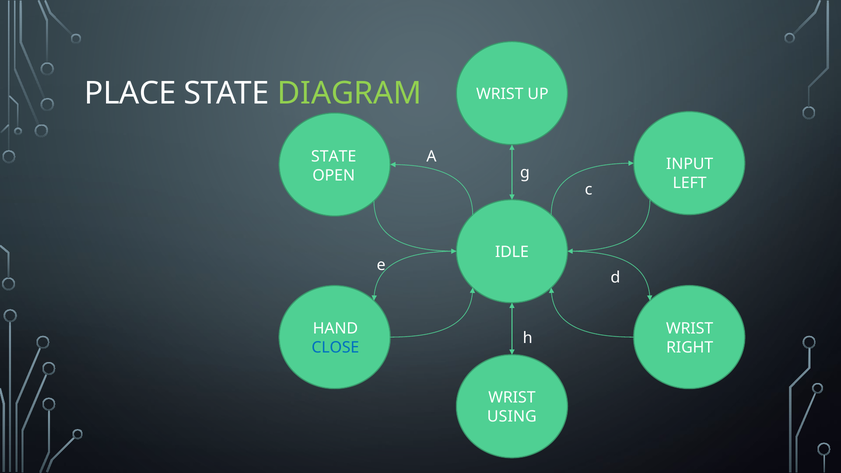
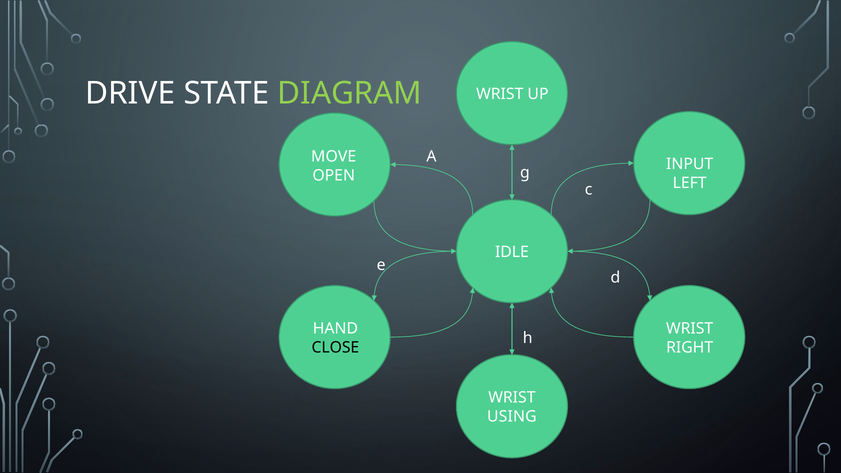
PLACE: PLACE -> DRIVE
STATE at (334, 157): STATE -> MOVE
CLOSE colour: blue -> black
